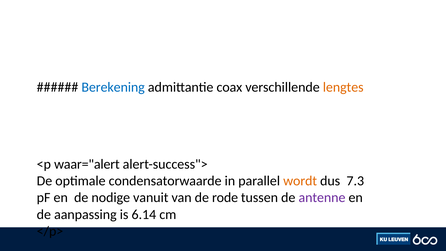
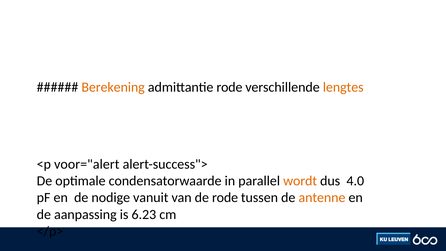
Berekening colour: blue -> orange
admittantie coax: coax -> rode
waar="alert: waar="alert -> voor="alert
7.3: 7.3 -> 4.0
antenne colour: purple -> orange
6.14: 6.14 -> 6.23
